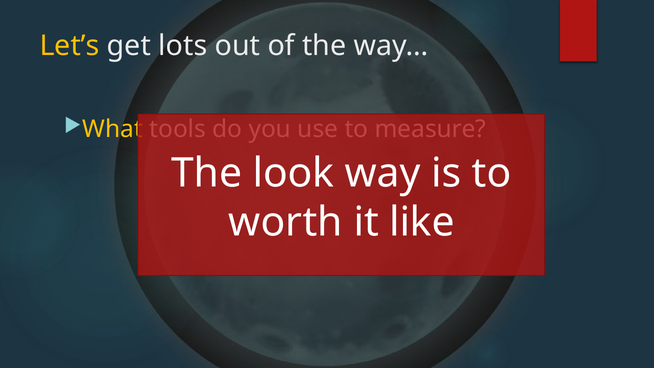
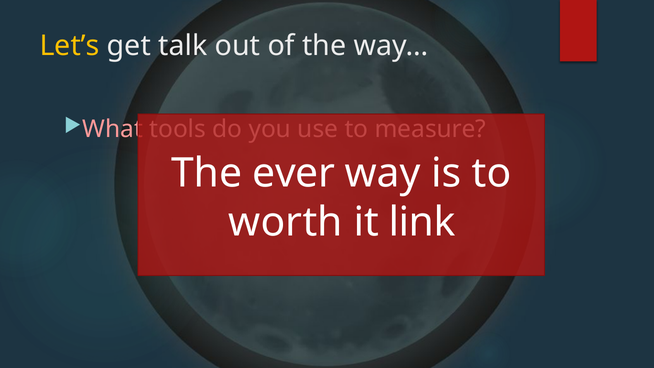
lots: lots -> talk
What colour: yellow -> pink
look: look -> ever
like: like -> link
